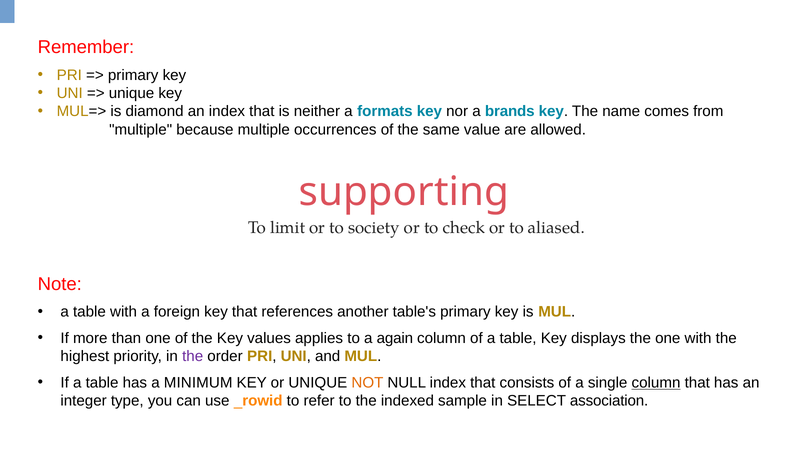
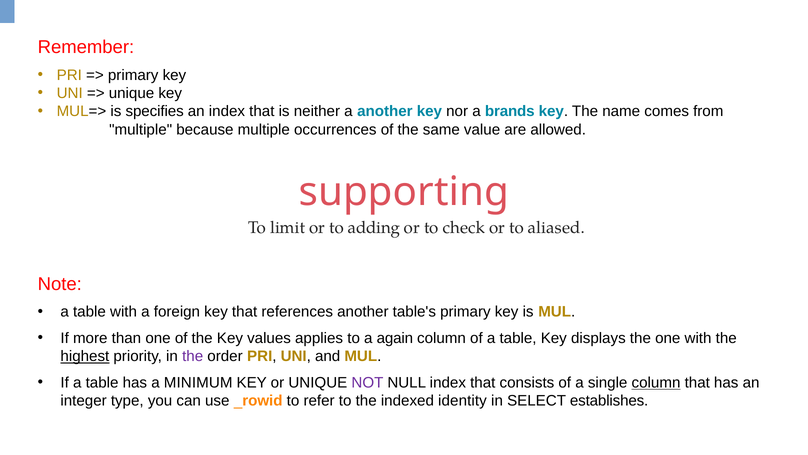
diamond: diamond -> specifies
a formats: formats -> another
society: society -> adding
highest underline: none -> present
NOT colour: orange -> purple
sample: sample -> identity
association: association -> establishes
